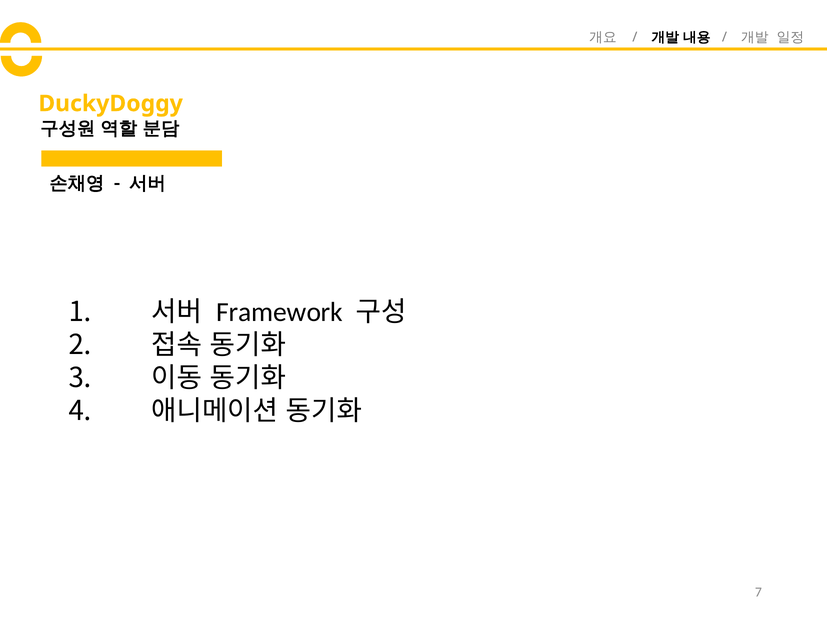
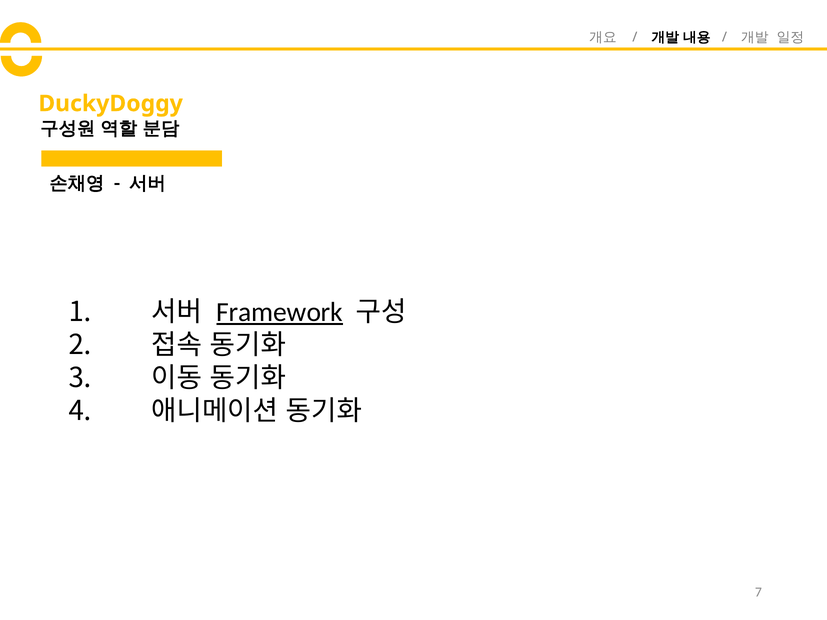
Framework underline: none -> present
